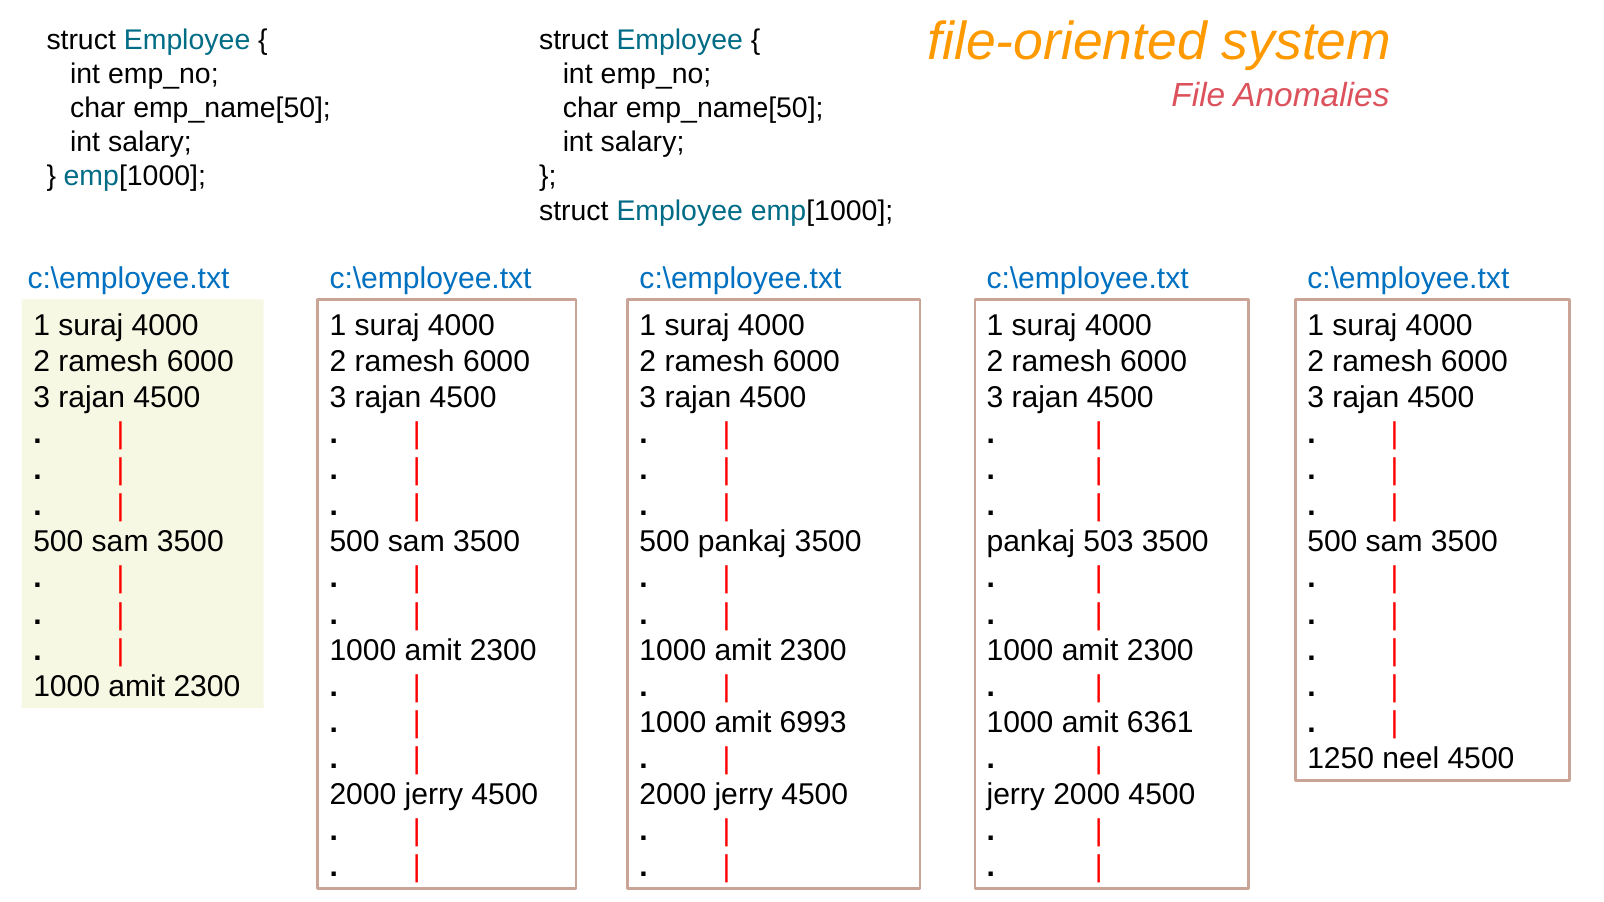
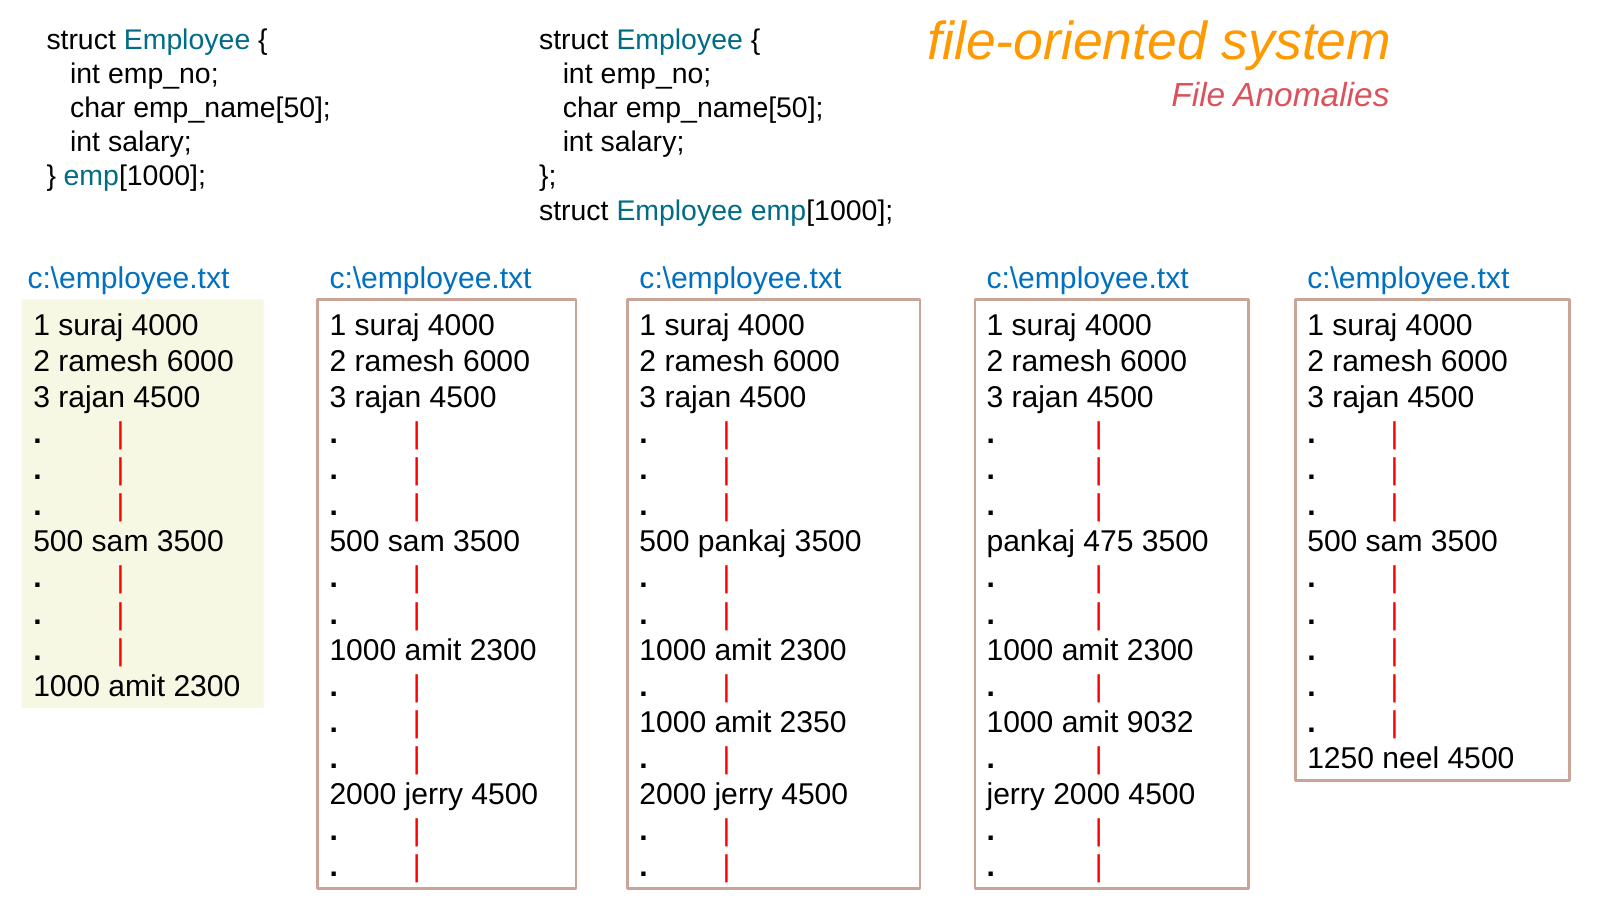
503: 503 -> 475
6993: 6993 -> 2350
6361: 6361 -> 9032
